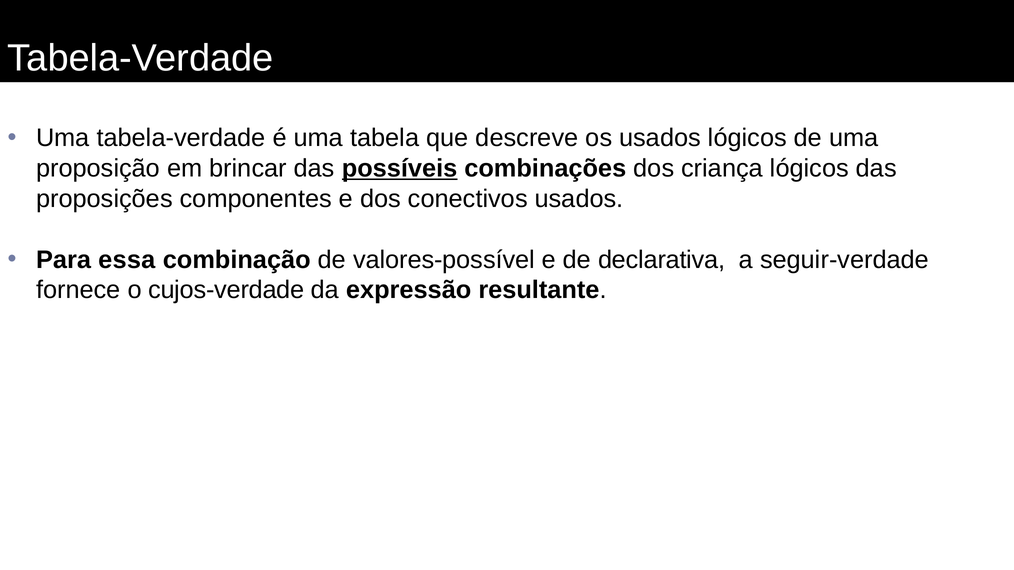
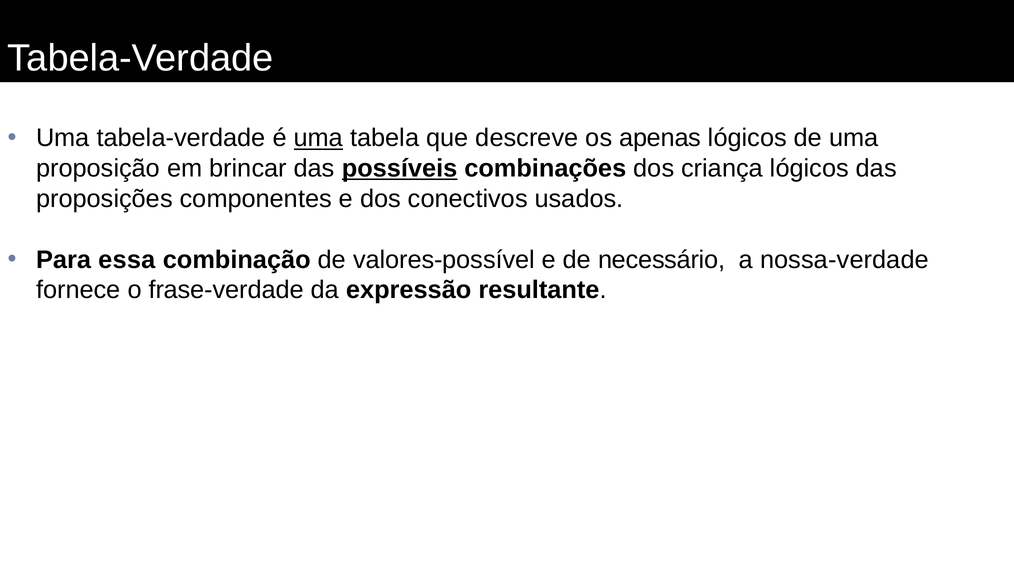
uma at (318, 138) underline: none -> present
os usados: usados -> apenas
declarativa: declarativa -> necessário
seguir-verdade: seguir-verdade -> nossa-verdade
cujos-verdade: cujos-verdade -> frase-verdade
